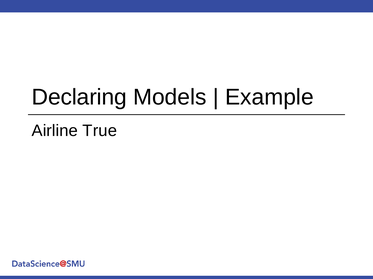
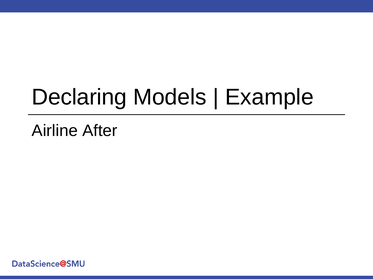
True: True -> After
